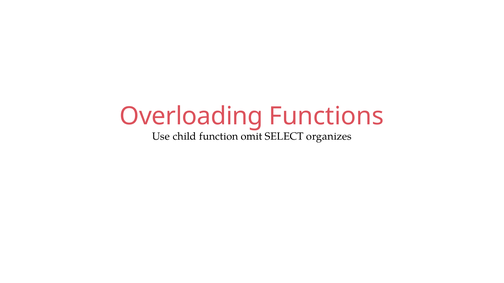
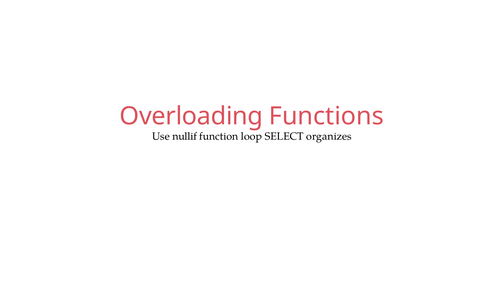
child: child -> nullif
omit: omit -> loop
